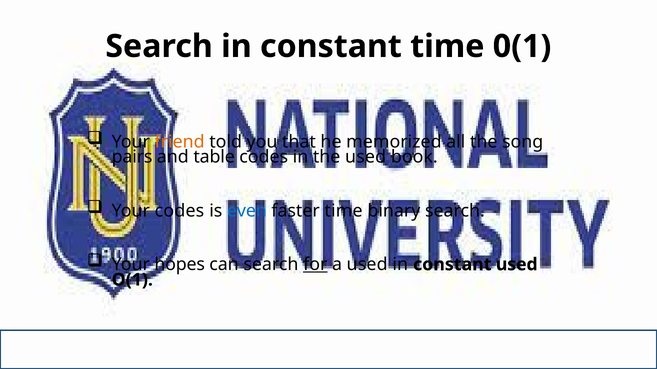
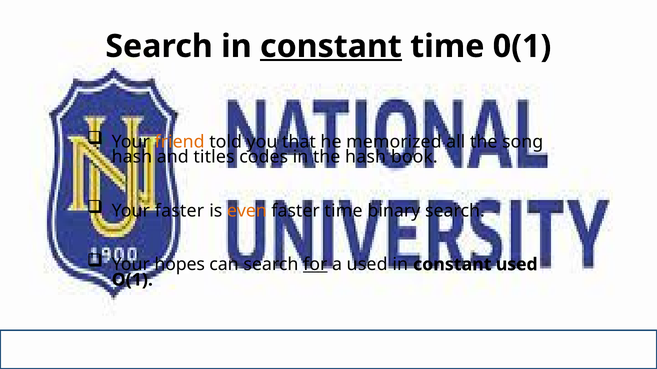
constant at (331, 46) underline: none -> present
pairs at (132, 157): pairs -> hash
table: table -> titles
the used: used -> hash
Your codes: codes -> faster
even colour: blue -> orange
